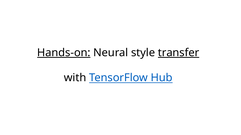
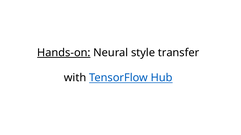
transfer underline: present -> none
